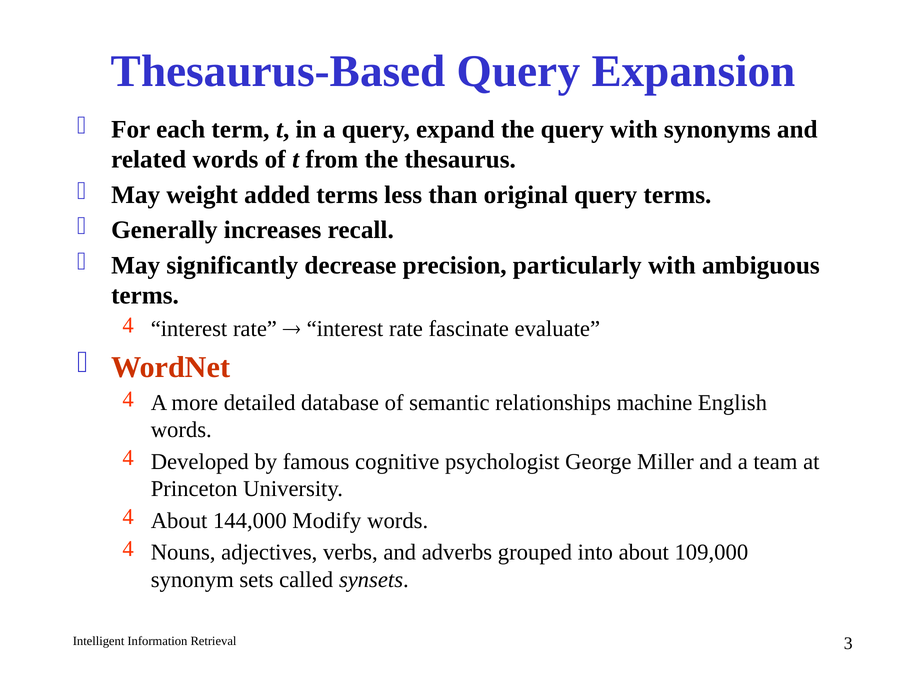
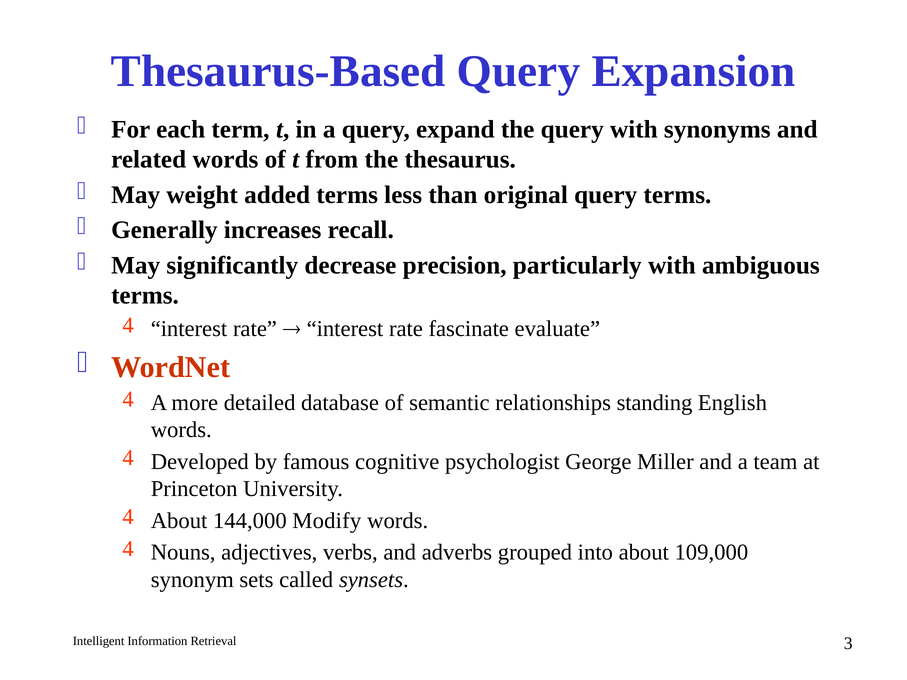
machine: machine -> standing
